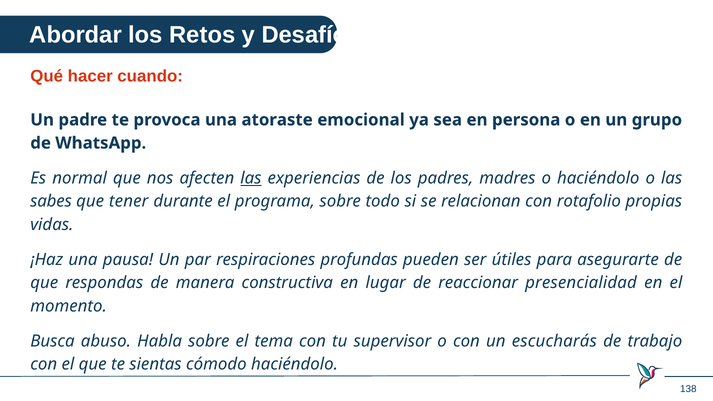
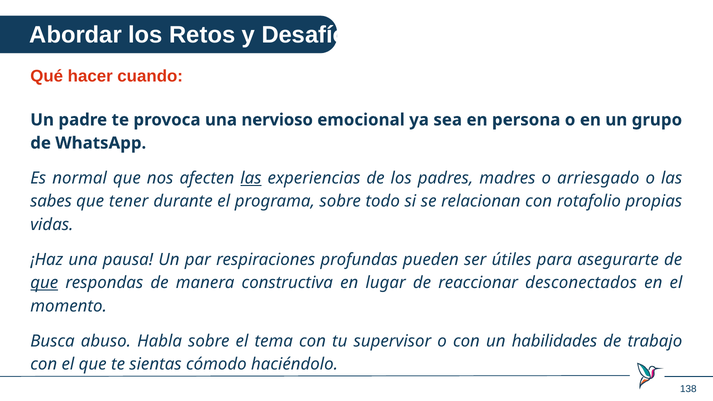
atoraste: atoraste -> nervioso
o haciéndolo: haciéndolo -> arriesgado
que at (44, 283) underline: none -> present
presencialidad: presencialidad -> desconectados
escucharás: escucharás -> habilidades
